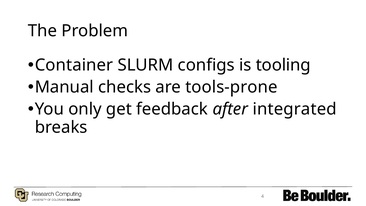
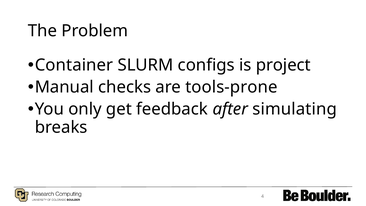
tooling: tooling -> project
integrated: integrated -> simulating
